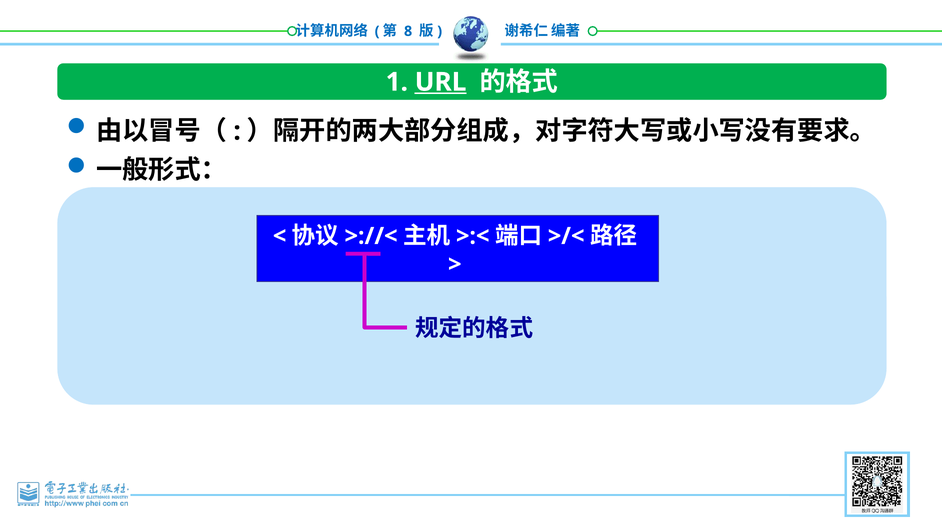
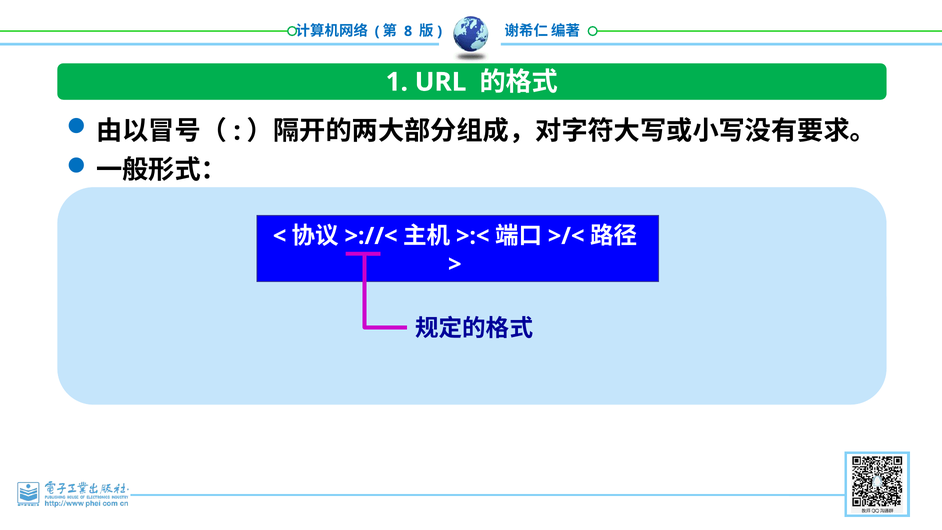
URL underline: present -> none
